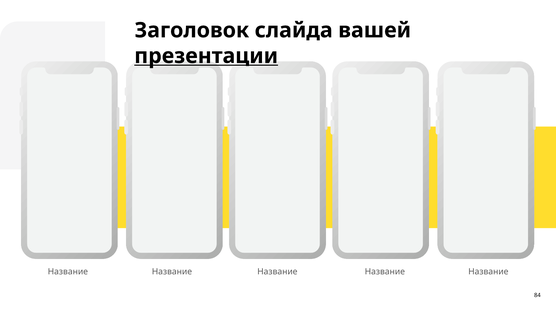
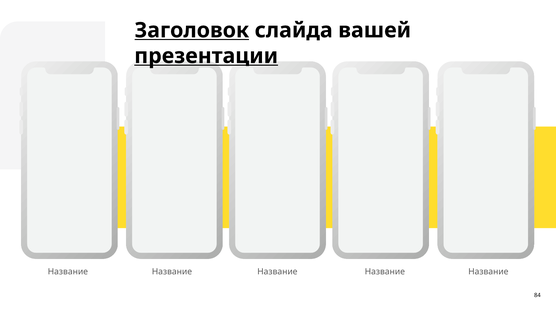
Заголовок underline: none -> present
